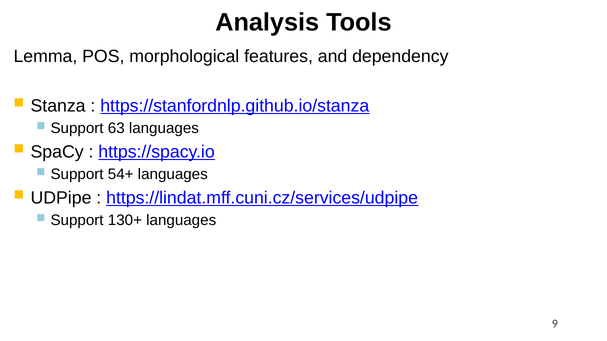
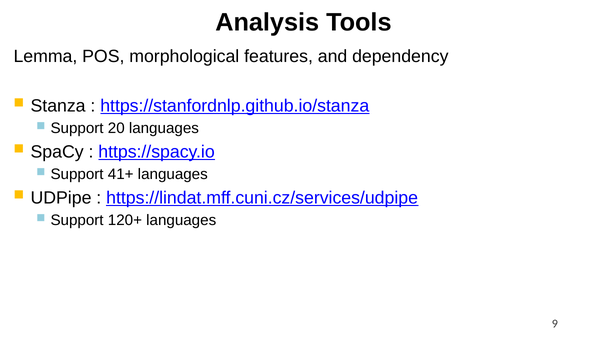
63: 63 -> 20
54+: 54+ -> 41+
130+: 130+ -> 120+
